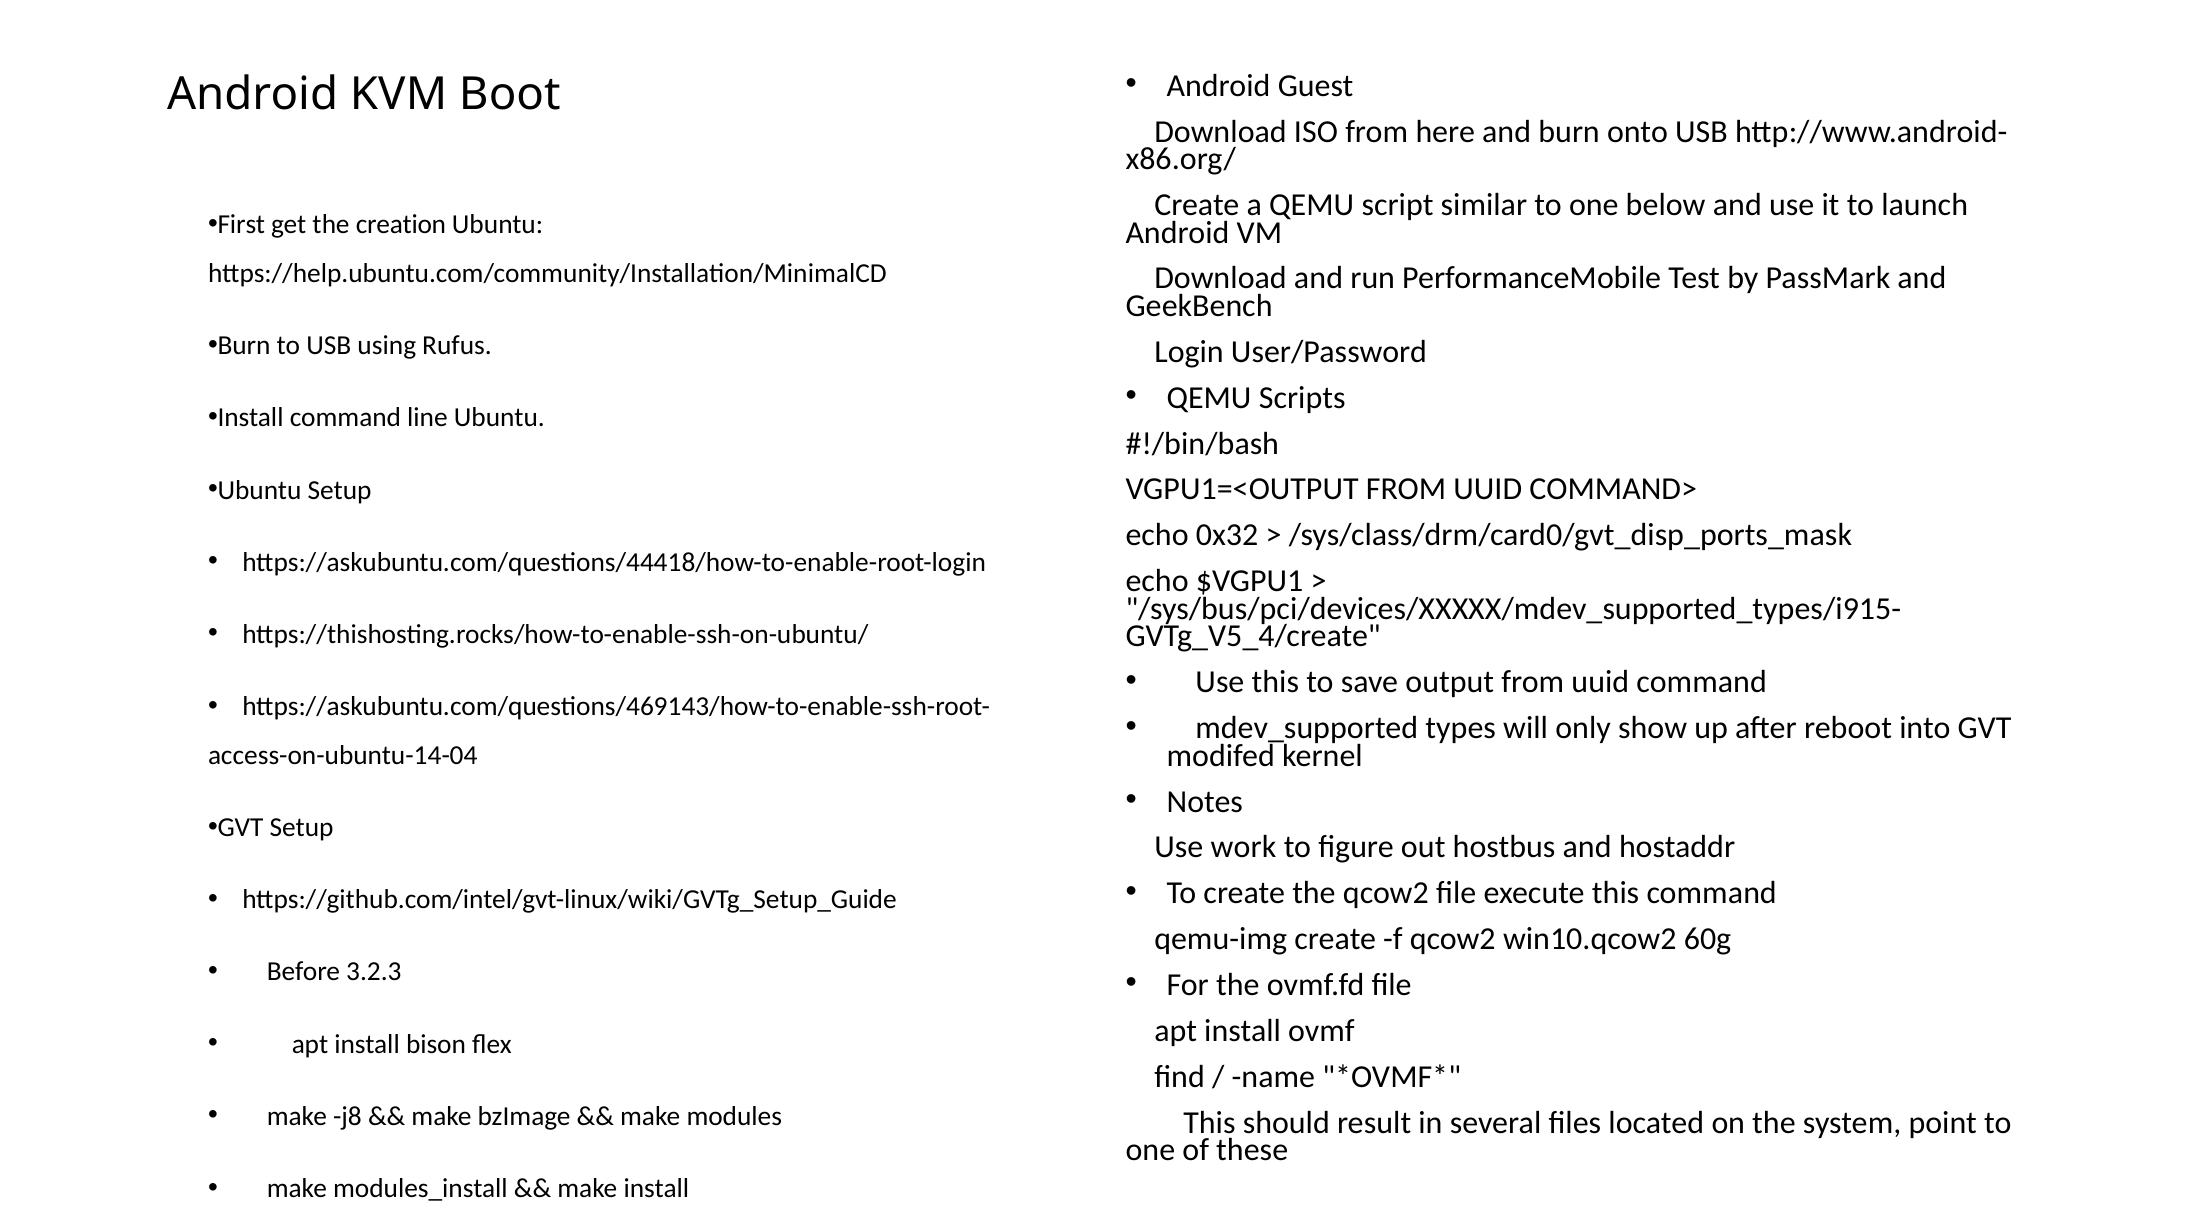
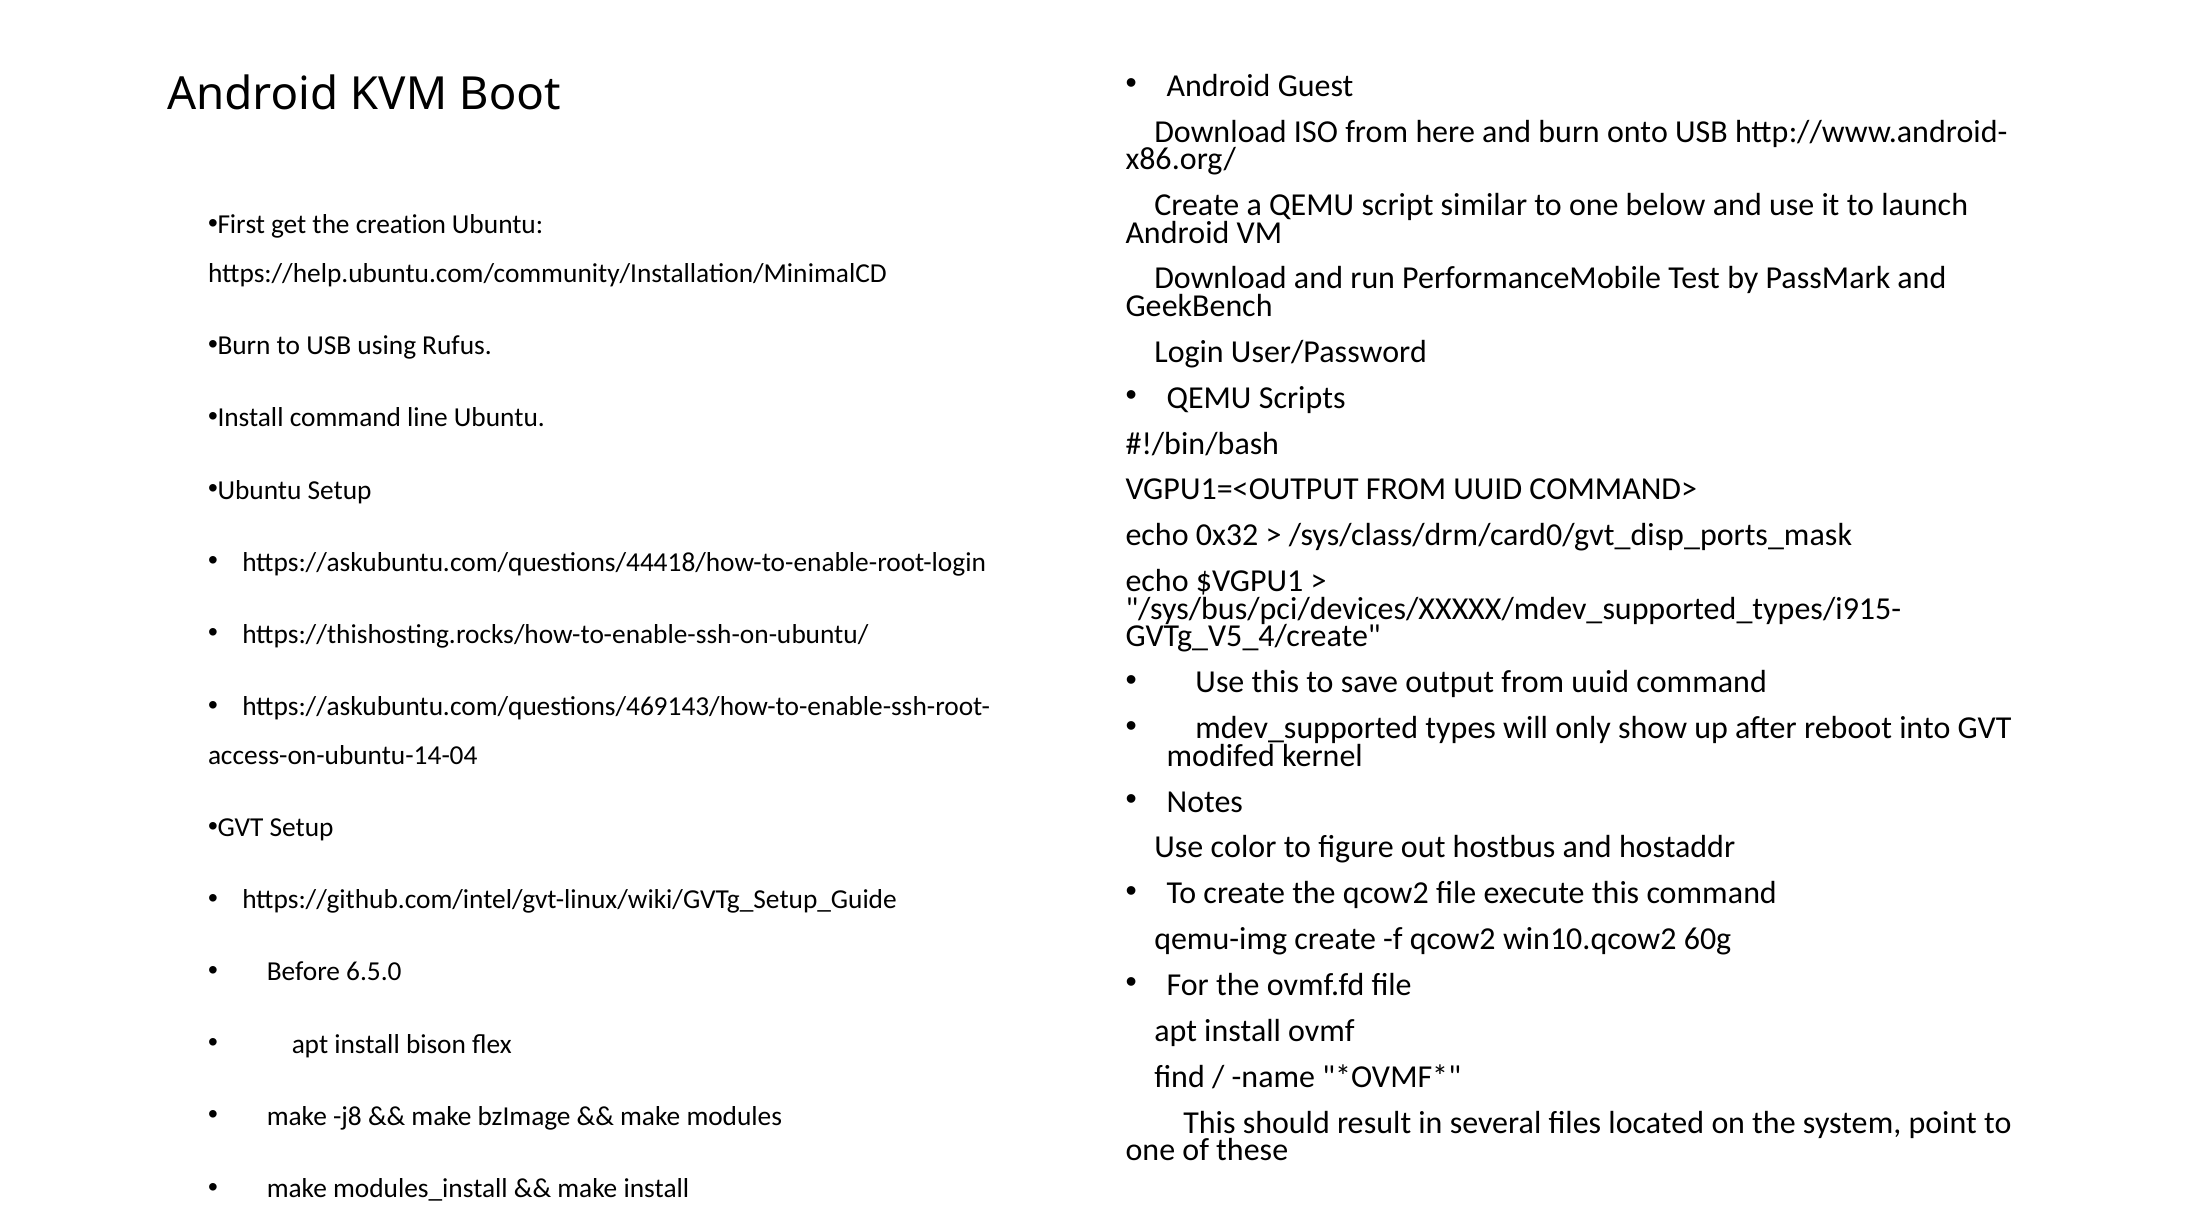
work: work -> color
3.2.3: 3.2.3 -> 6.5.0
